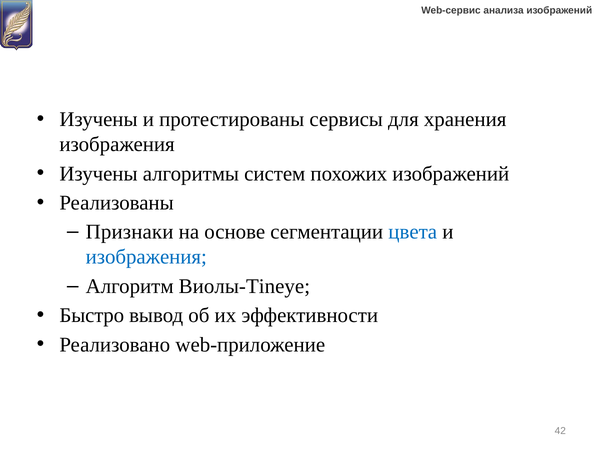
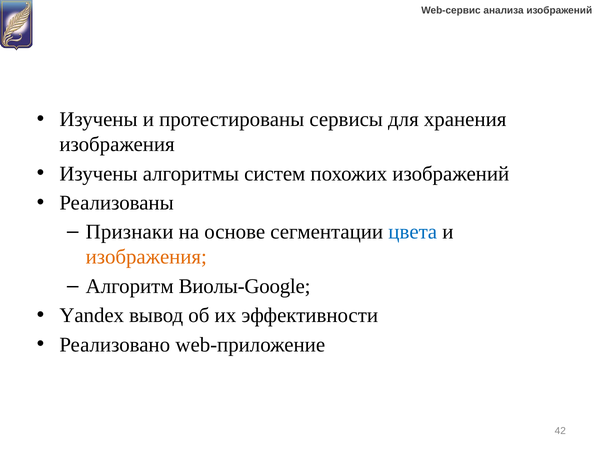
изображения at (146, 257) colour: blue -> orange
Виолы-Tineye: Виолы-Tineye -> Виолы-Google
Быстро: Быстро -> Yandex
